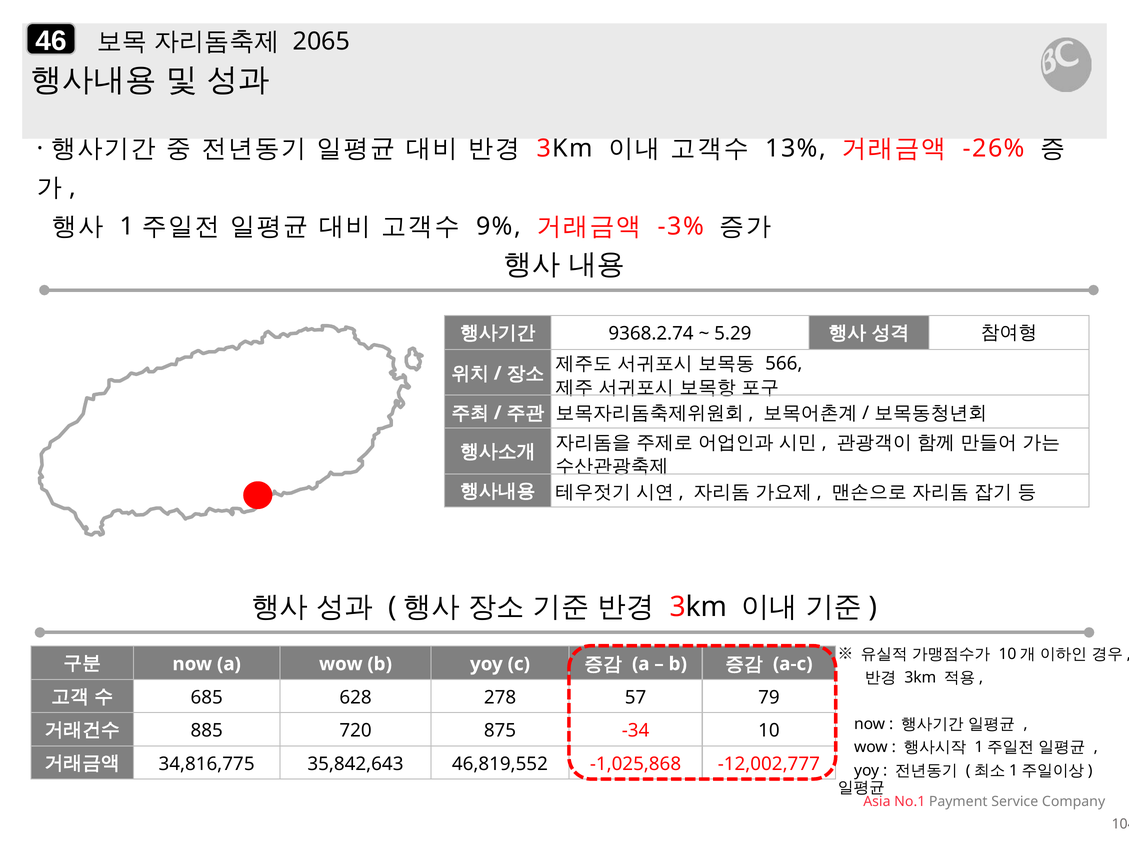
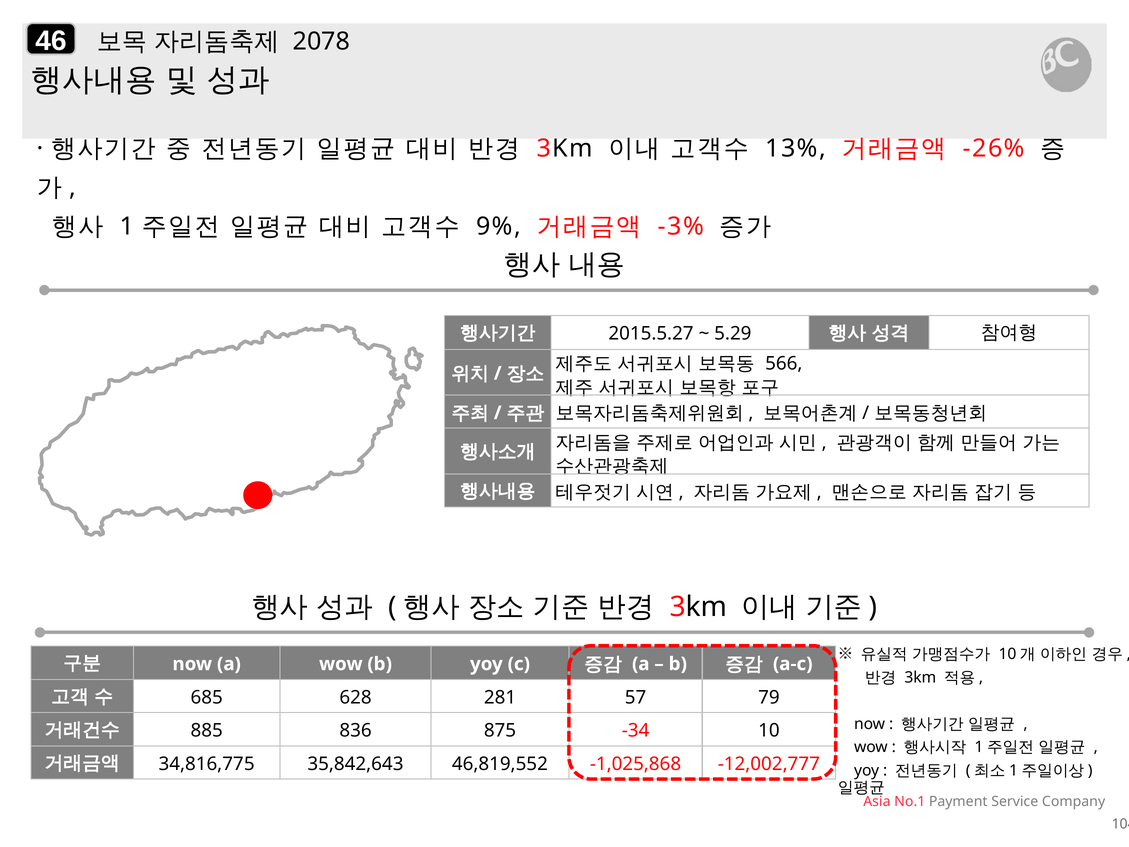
2065: 2065 -> 2078
9368.2.74: 9368.2.74 -> 2015.5.27
278: 278 -> 281
720: 720 -> 836
